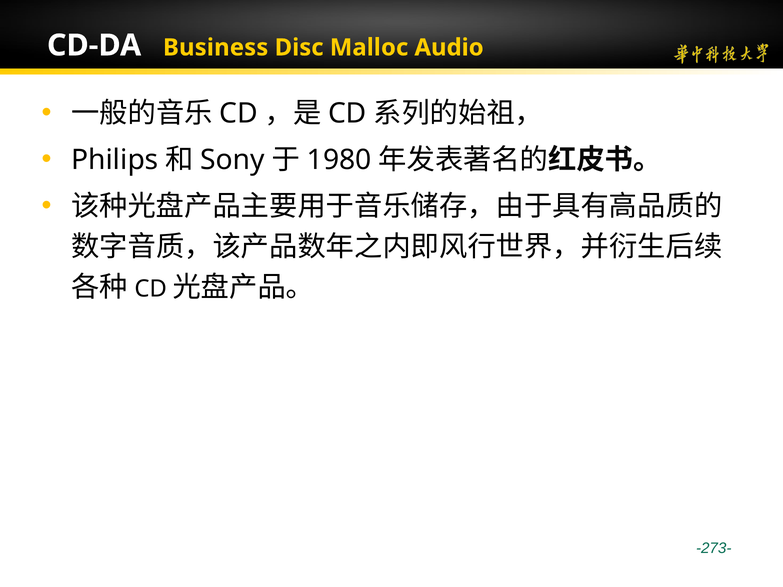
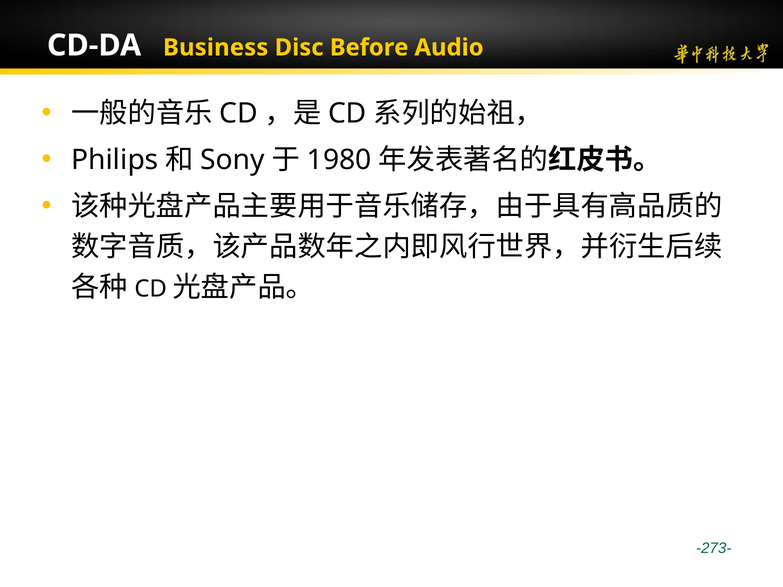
Malloc: Malloc -> Before
